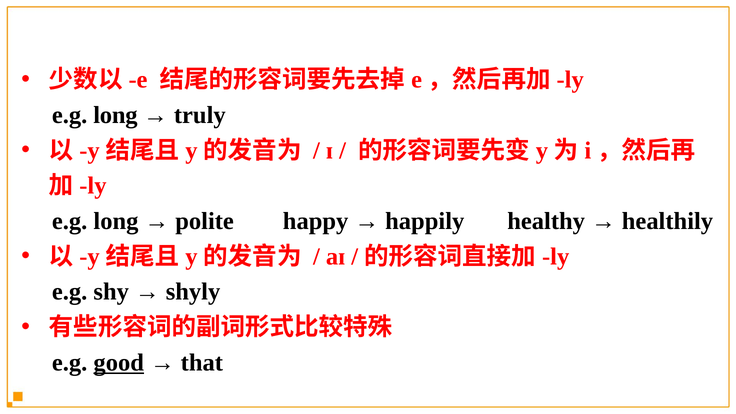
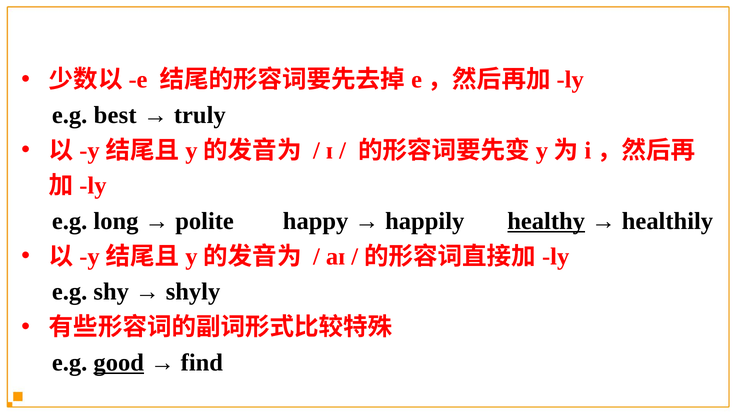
long at (115, 115): long -> best
healthy underline: none -> present
that: that -> find
